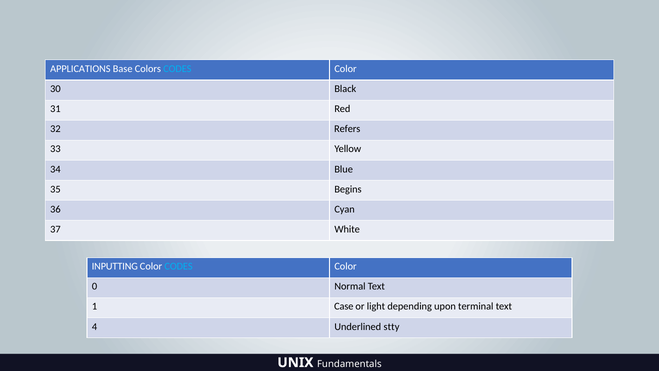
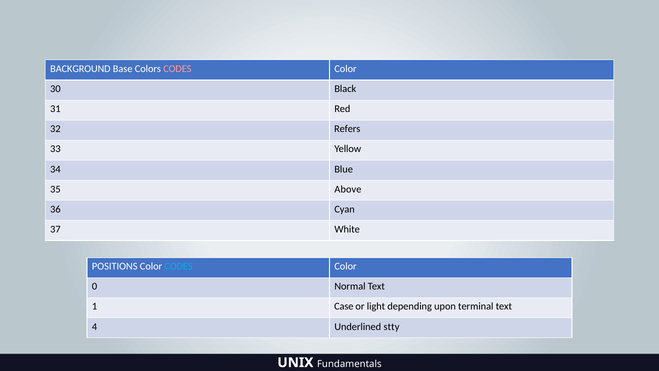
APPLICATIONS: APPLICATIONS -> BACKGROUND
CODES at (177, 69) colour: light blue -> pink
Begins: Begins -> Above
INPUTTING: INPUTTING -> POSITIONS
